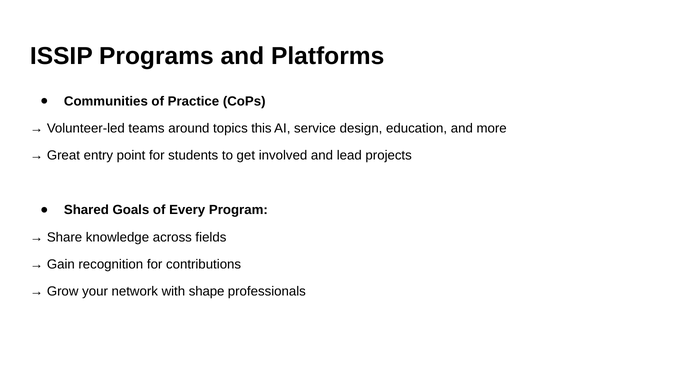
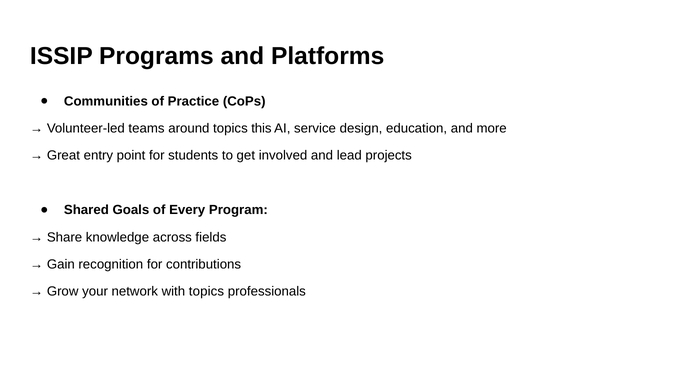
with shape: shape -> topics
